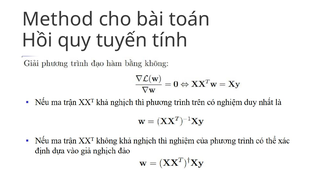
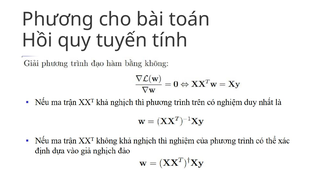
Method: Method -> Phương
